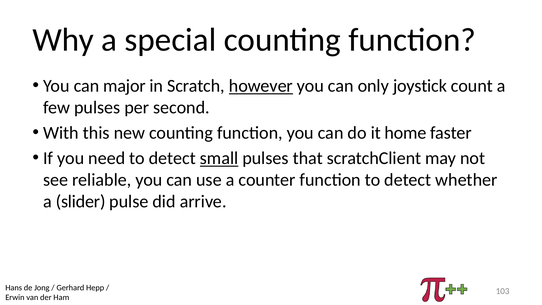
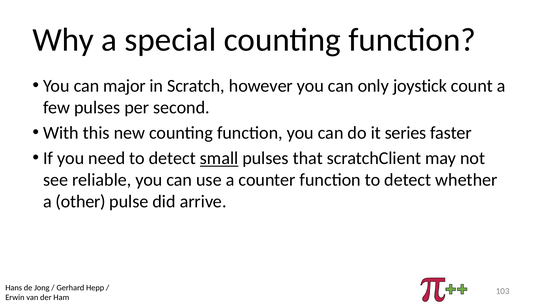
however underline: present -> none
home: home -> series
slider: slider -> other
